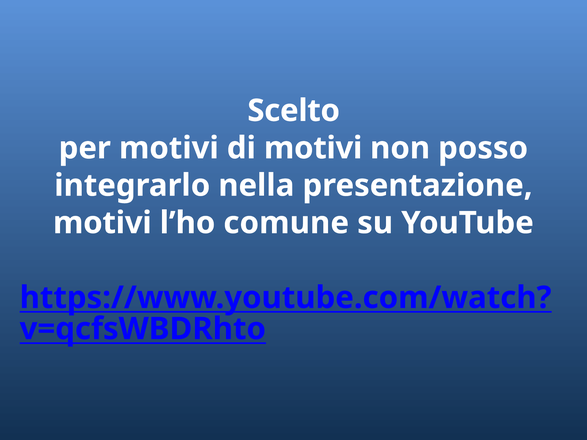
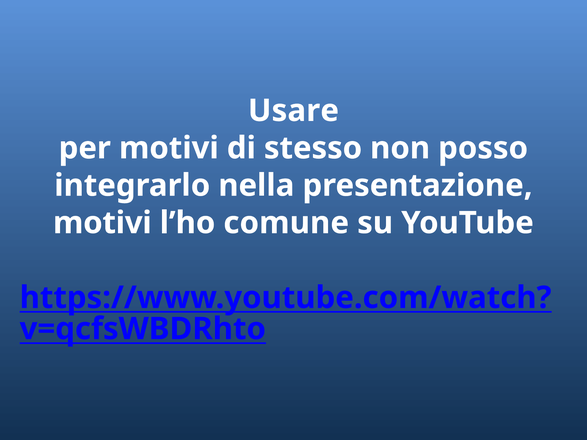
Scelto: Scelto -> Usare
di motivi: motivi -> stesso
